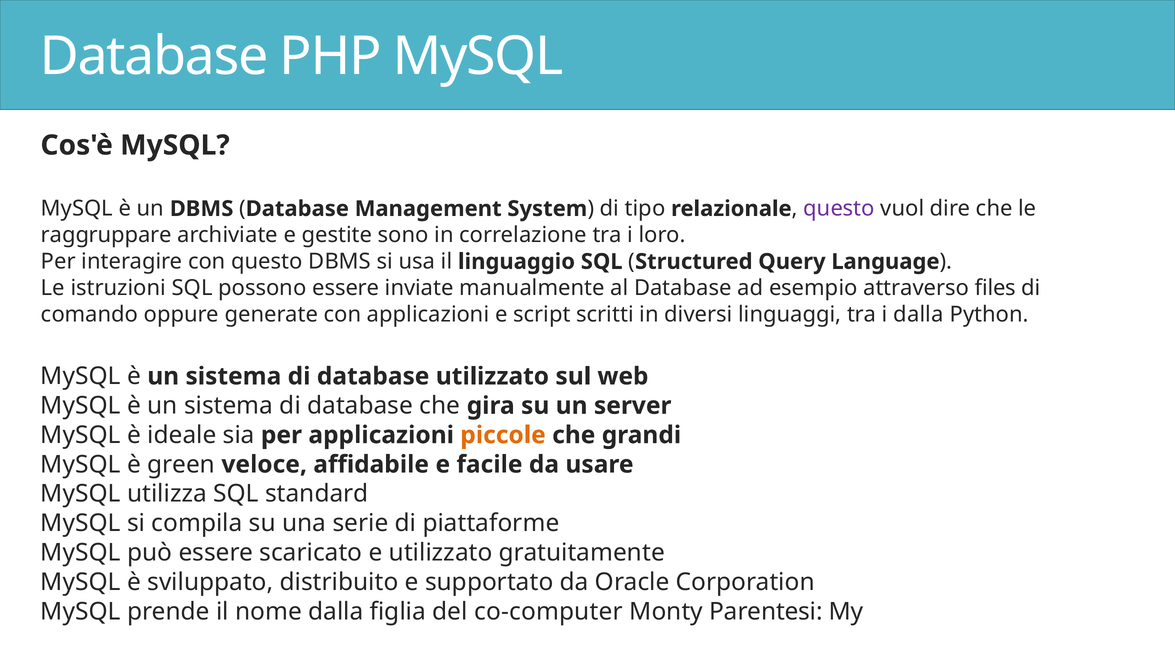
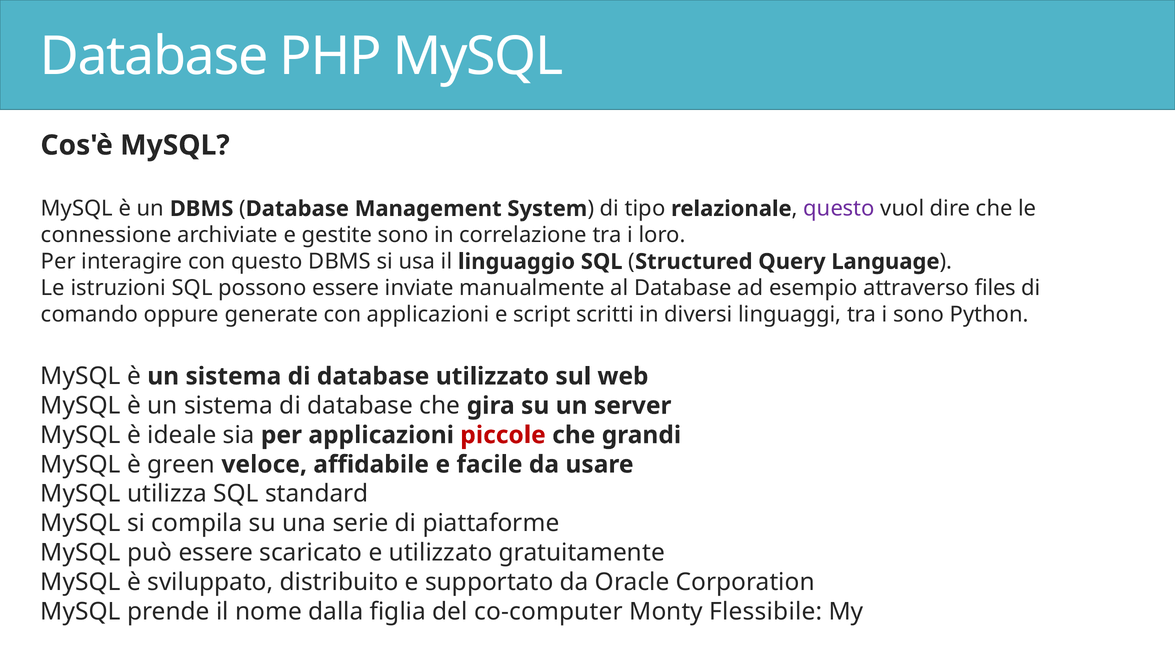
raggruppare: raggruppare -> connessione
i dalla: dalla -> sono
piccole colour: orange -> red
Parentesi: Parentesi -> Flessibile
